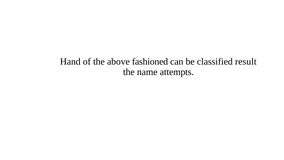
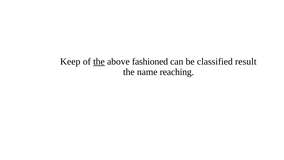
Hand: Hand -> Keep
the at (99, 62) underline: none -> present
attempts: attempts -> reaching
